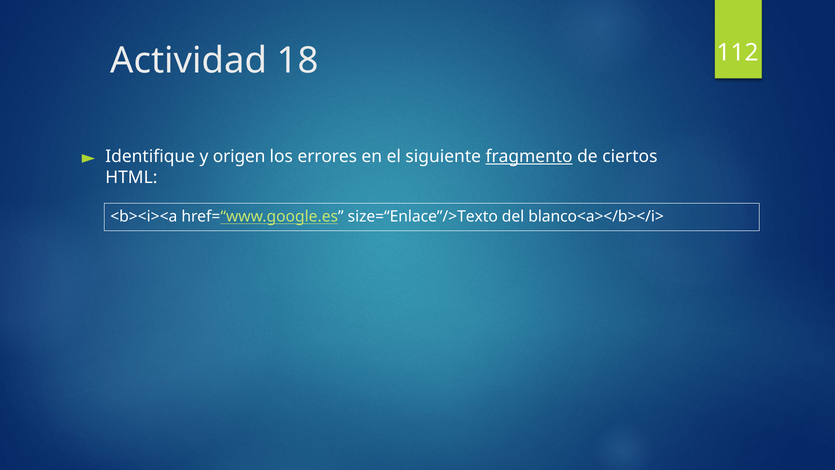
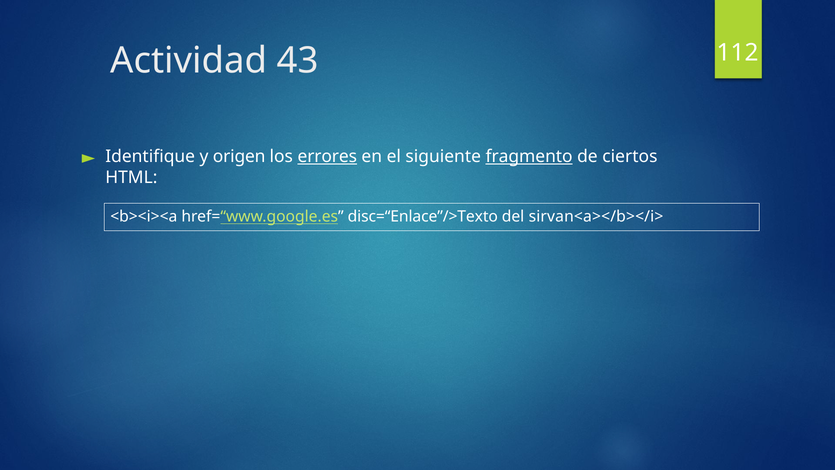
18: 18 -> 43
errores underline: none -> present
size=“Enlace”/>Texto: size=“Enlace”/>Texto -> disc=“Enlace”/>Texto
blanco<a></b></i>: blanco<a></b></i> -> sirvan<a></b></i>
